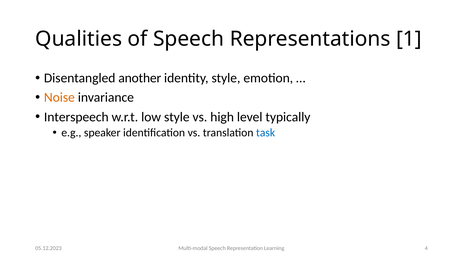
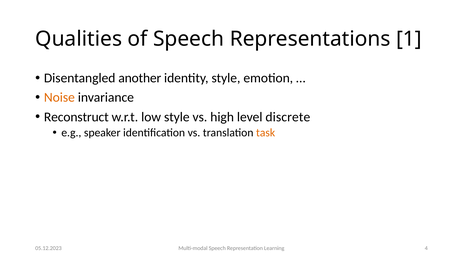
Interspeech: Interspeech -> Reconstruct
typically: typically -> discrete
task colour: blue -> orange
